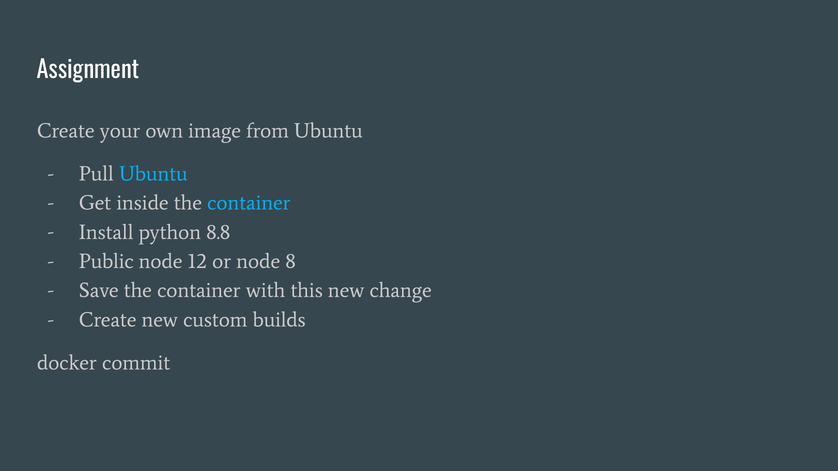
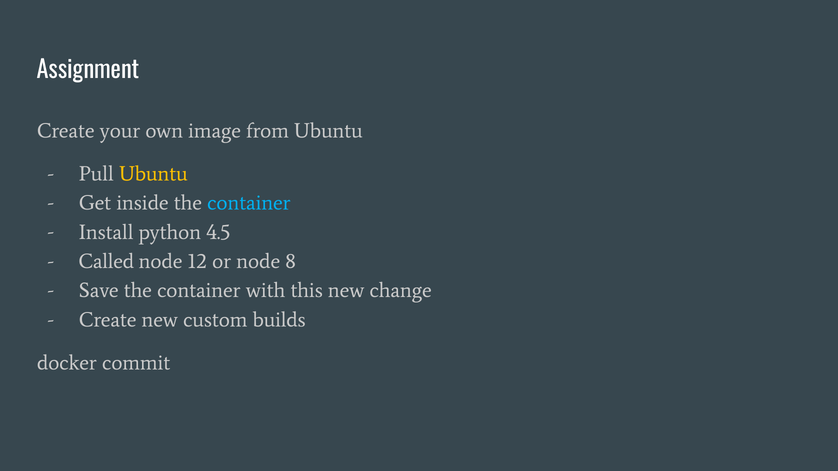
Ubuntu at (153, 174) colour: light blue -> yellow
8.8: 8.8 -> 4.5
Public: Public -> Called
